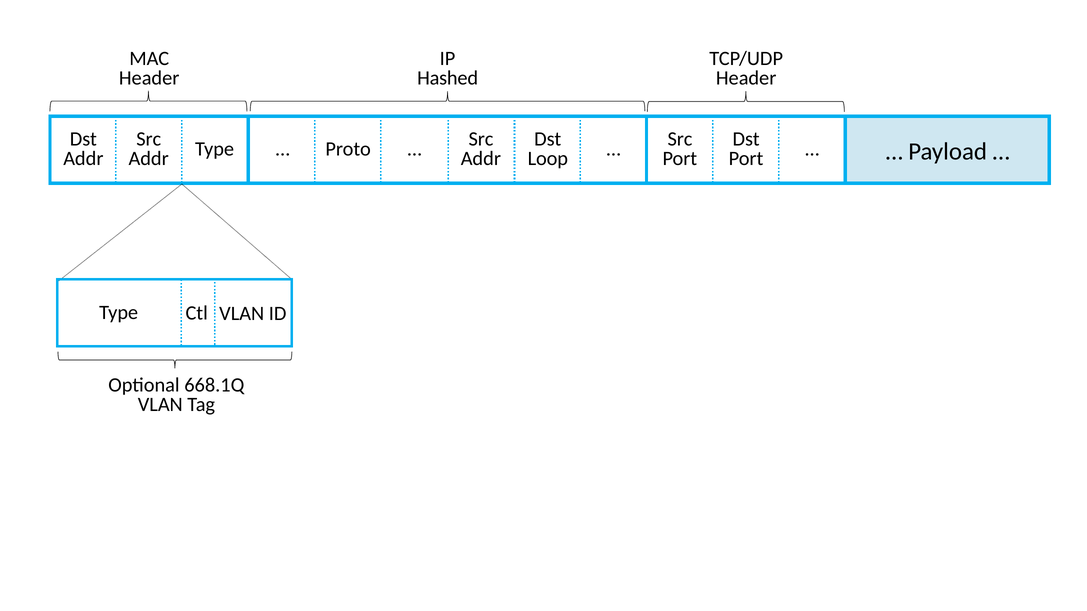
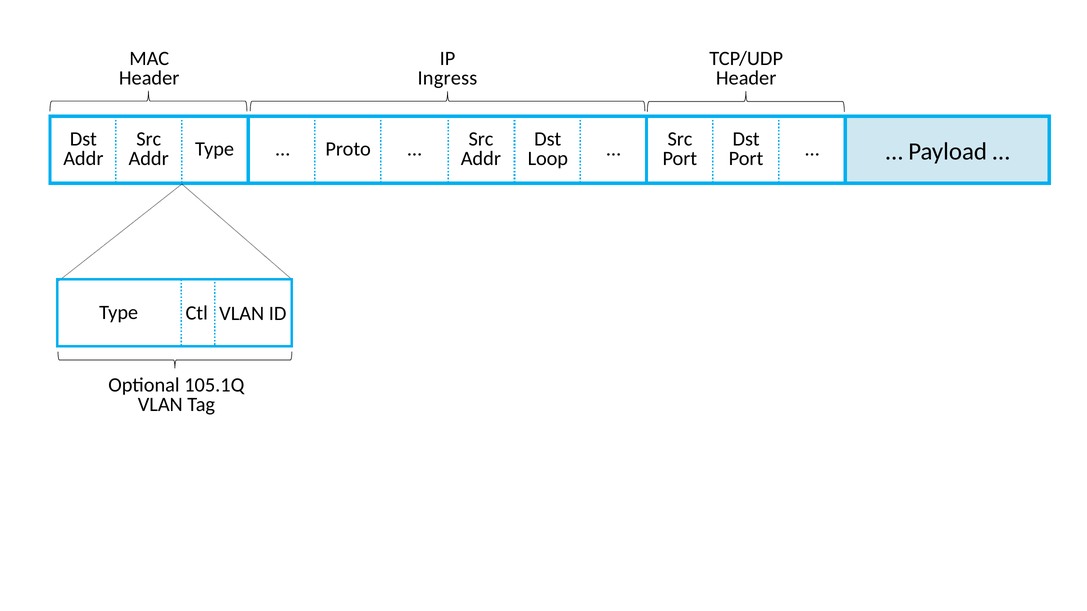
Hashed: Hashed -> Ingress
668.1Q: 668.1Q -> 105.1Q
